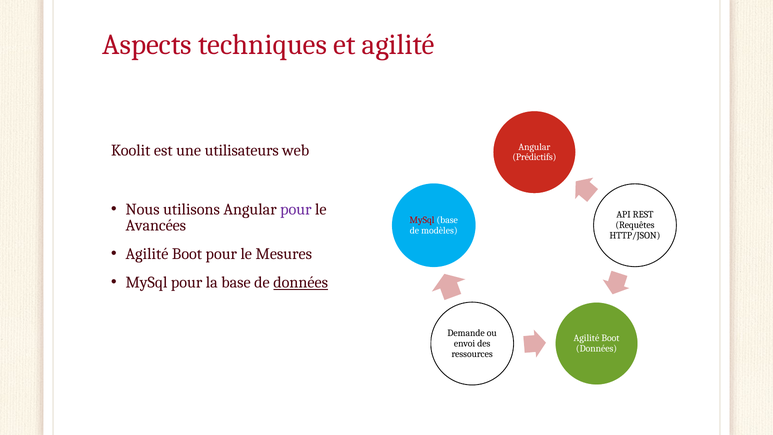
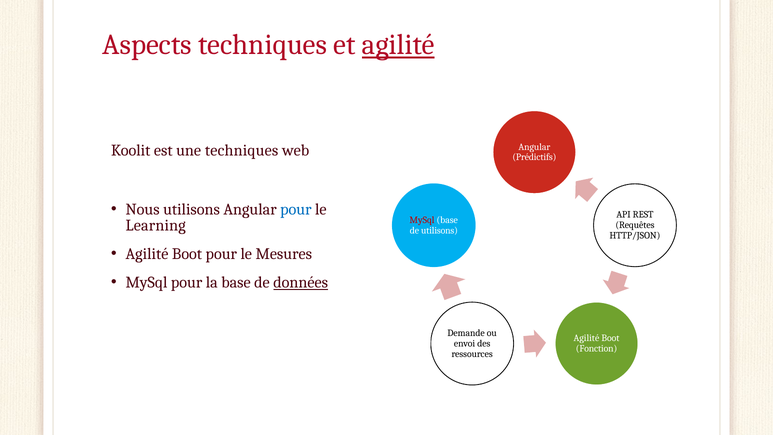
agilité at (398, 45) underline: none -> present
une utilisateurs: utilisateurs -> techniques
pour at (296, 210) colour: purple -> blue
Avancées: Avancées -> Learning
de modèles: modèles -> utilisons
Données at (596, 349): Données -> Fonction
